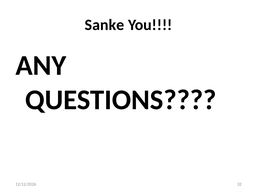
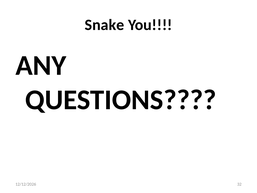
Sanke: Sanke -> Snake
